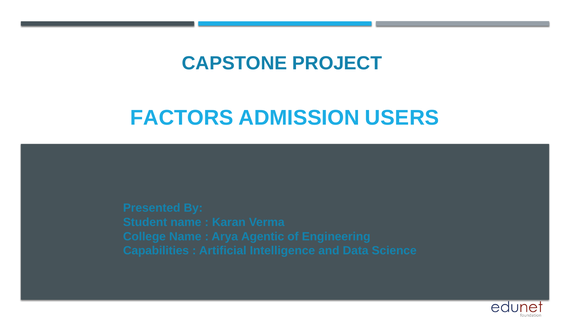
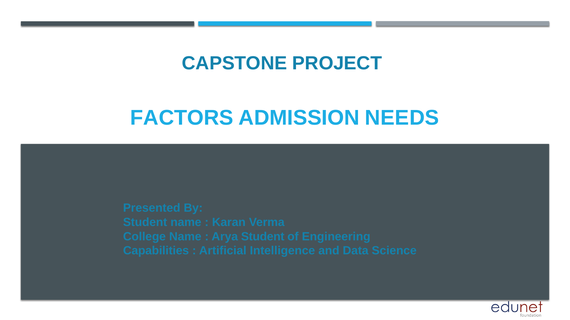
USERS: USERS -> NEEDS
Arya Agentic: Agentic -> Student
